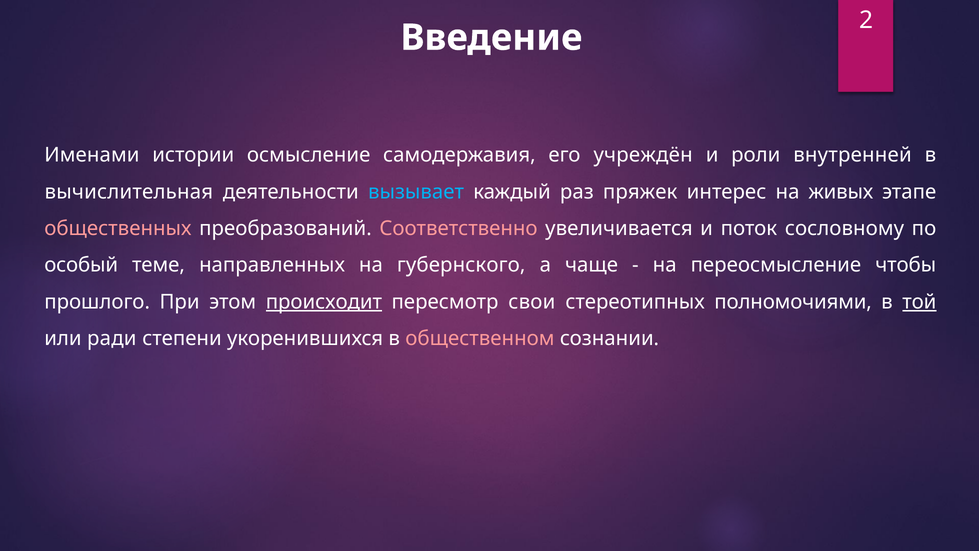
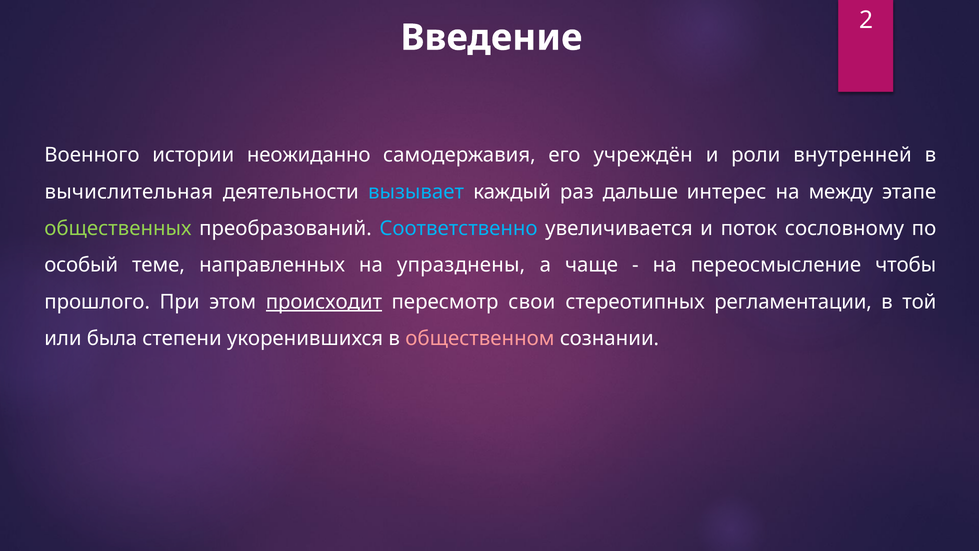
Именами: Именами -> Военного
осмысление: осмысление -> неожиданно
пряжек: пряжек -> дальше
живых: живых -> между
общественных colour: pink -> light green
Соответственно colour: pink -> light blue
губернского: губернского -> упразднены
полномочиями: полномочиями -> регламентации
той underline: present -> none
ради: ради -> была
